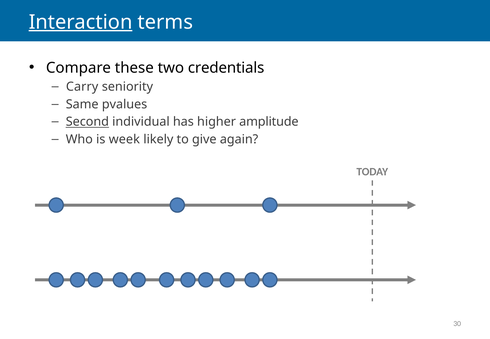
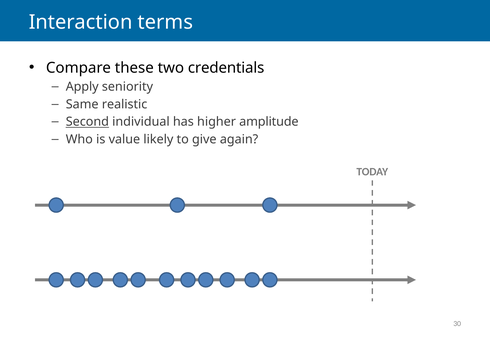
Interaction underline: present -> none
Carry: Carry -> Apply
pvalues: pvalues -> realistic
week: week -> value
